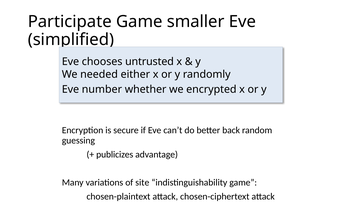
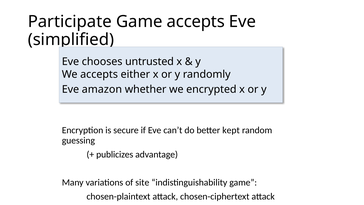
Game smaller: smaller -> accepts
We needed: needed -> accepts
number: number -> amazon
back: back -> kept
